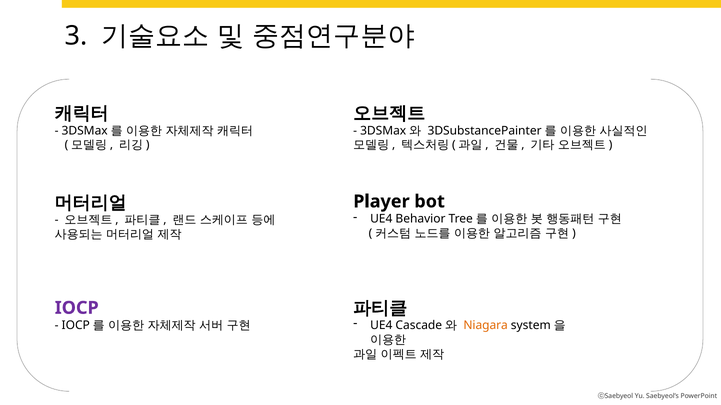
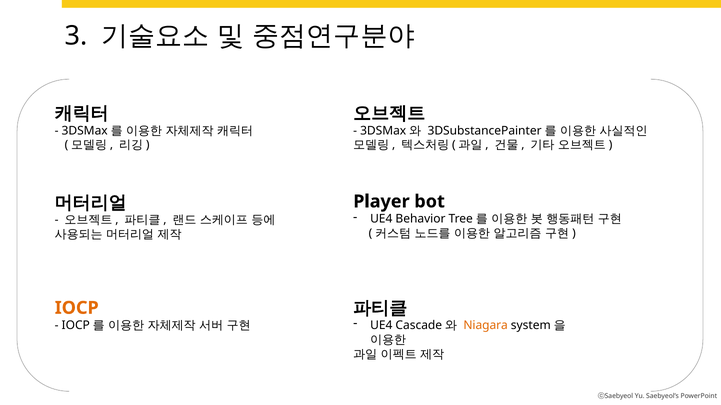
IOCP colour: purple -> orange
